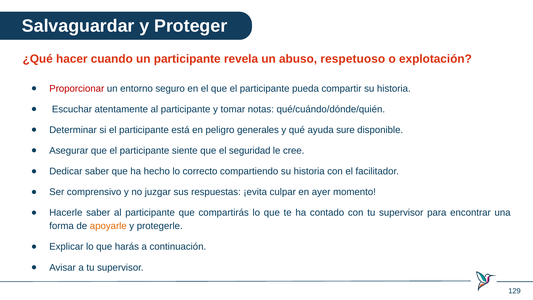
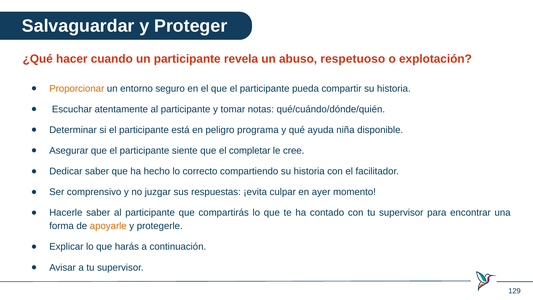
Proporcionar colour: red -> orange
generales: generales -> programa
sure: sure -> niña
seguridad: seguridad -> completar
